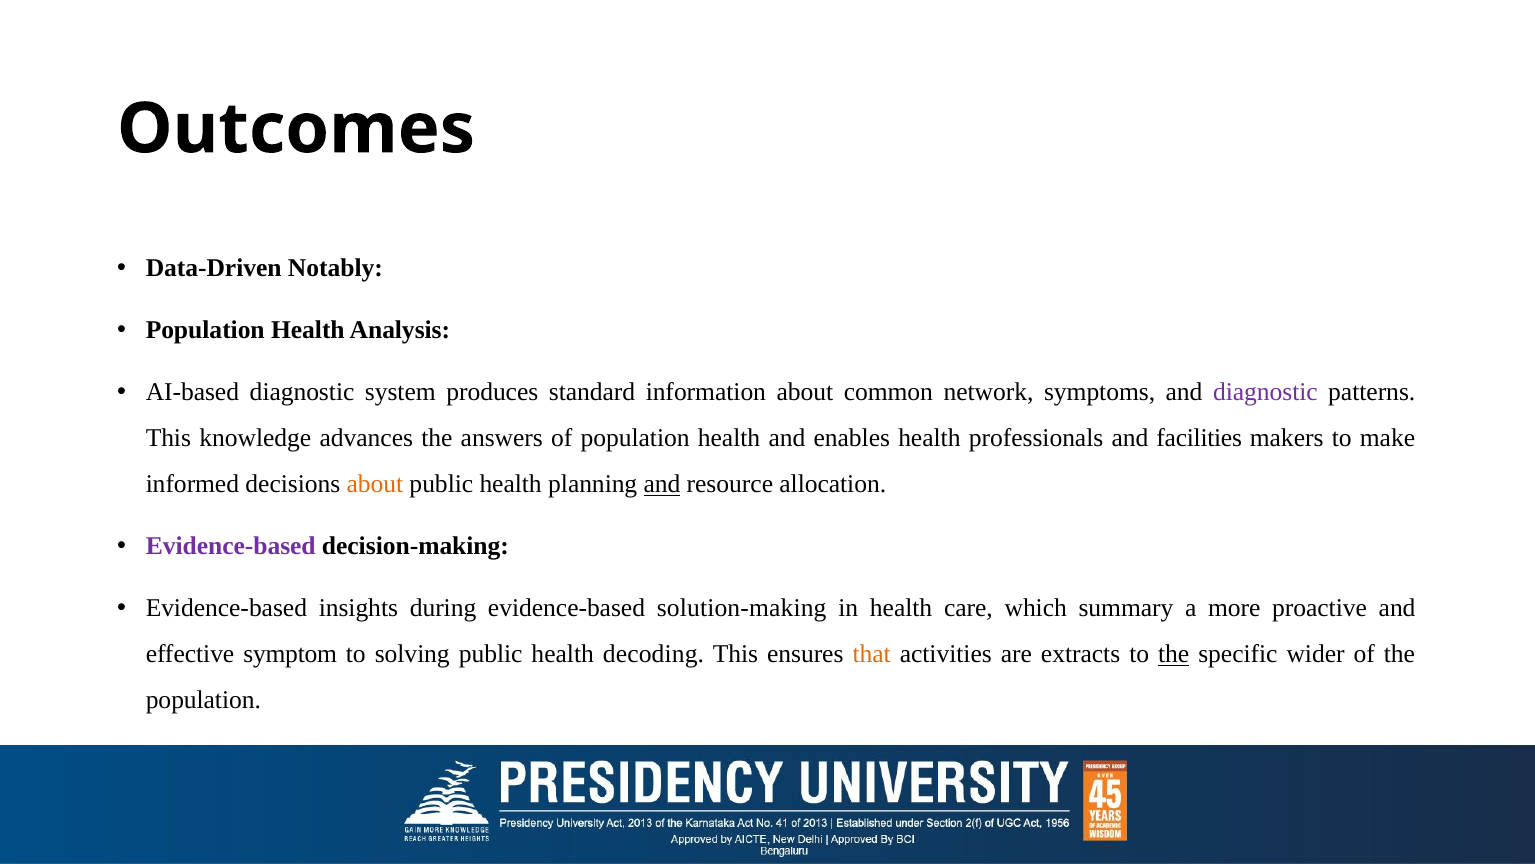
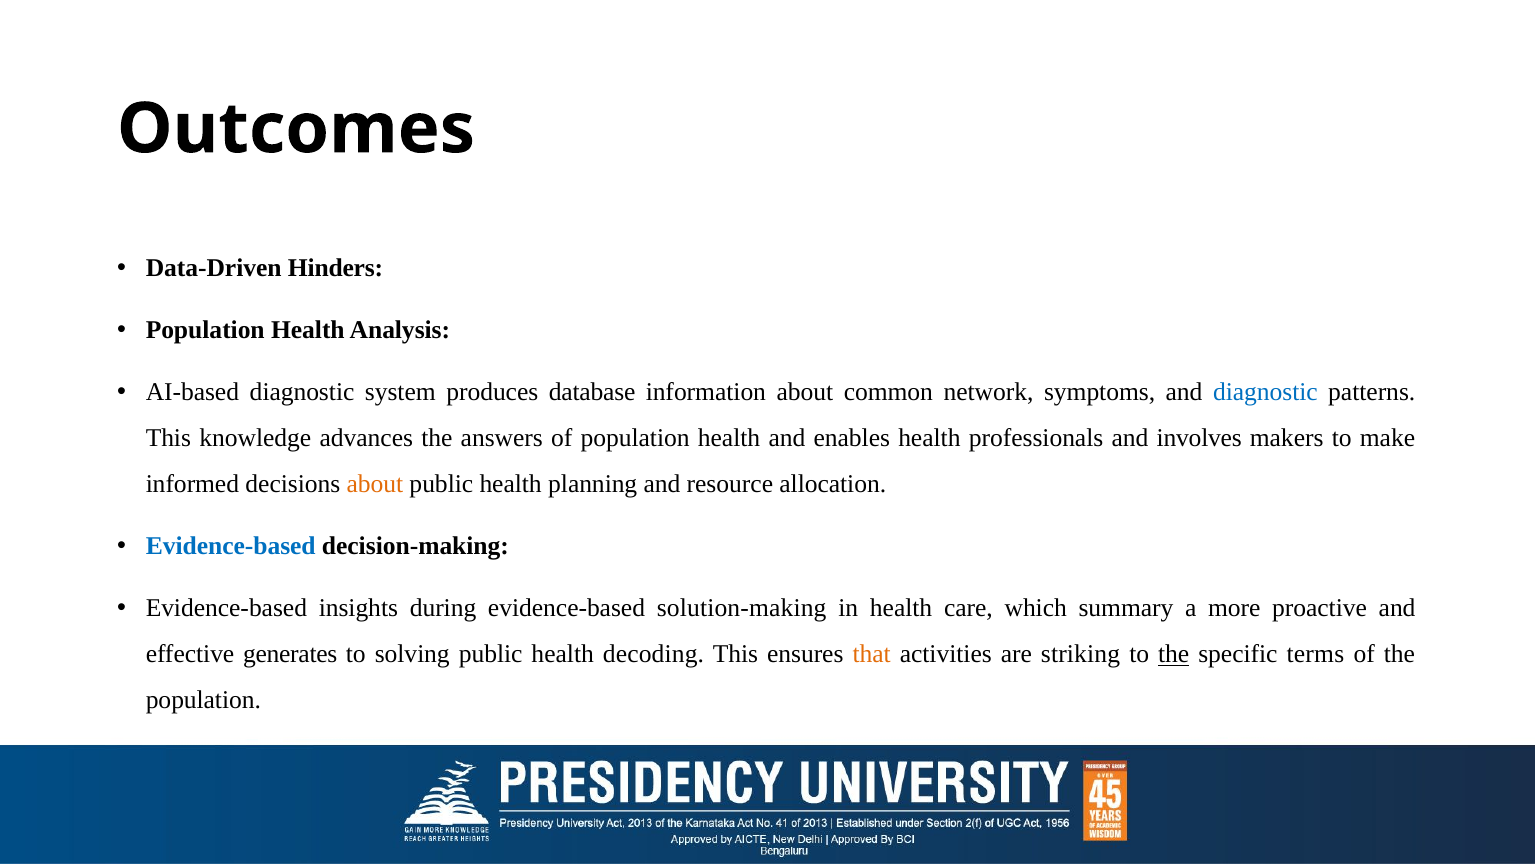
Notably: Notably -> Hinders
standard: standard -> database
diagnostic at (1265, 392) colour: purple -> blue
facilities: facilities -> involves
and at (662, 484) underline: present -> none
Evidence-based at (231, 546) colour: purple -> blue
symptom: symptom -> generates
extracts: extracts -> striking
wider: wider -> terms
